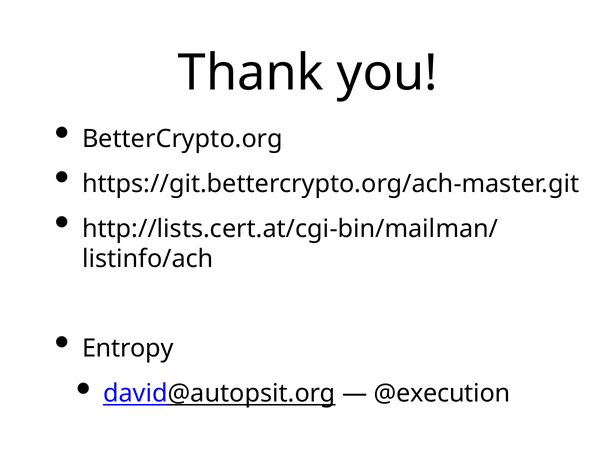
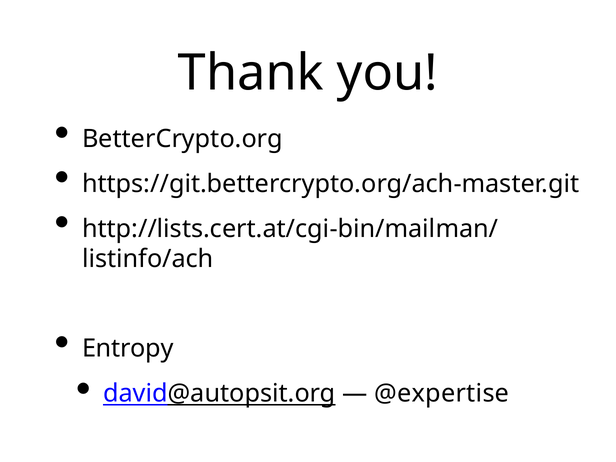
@execution: @execution -> @expertise
